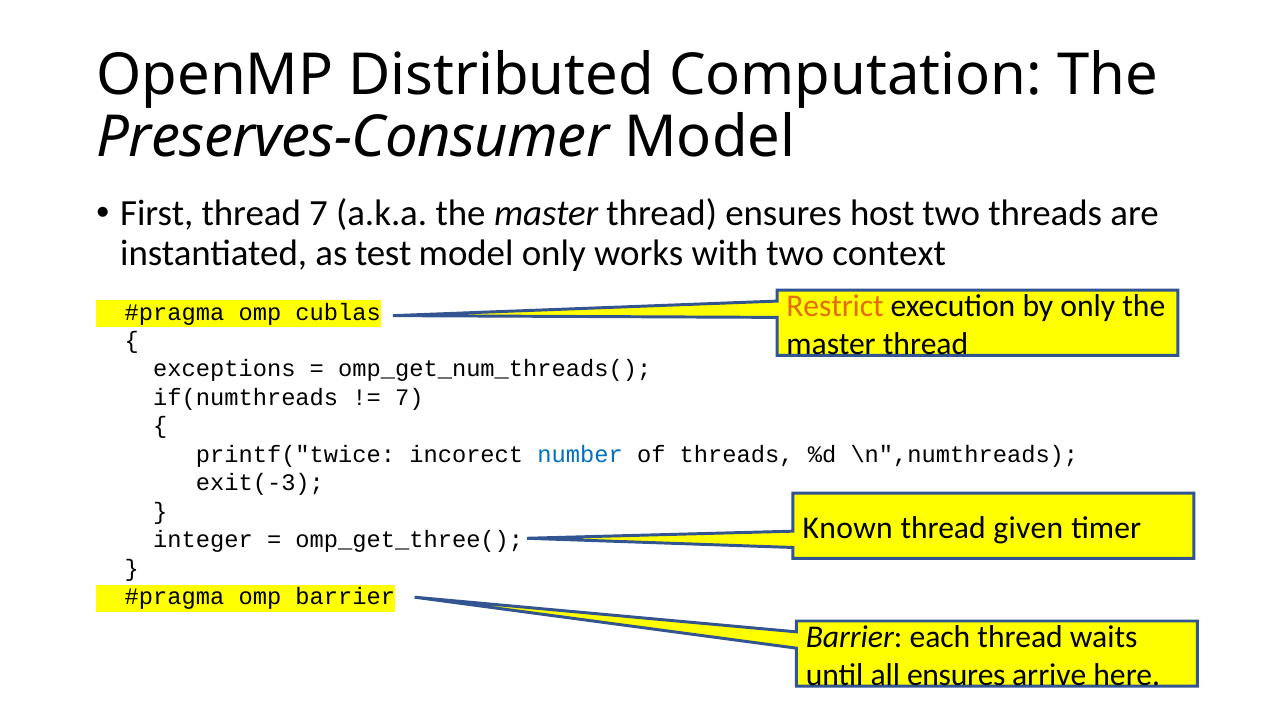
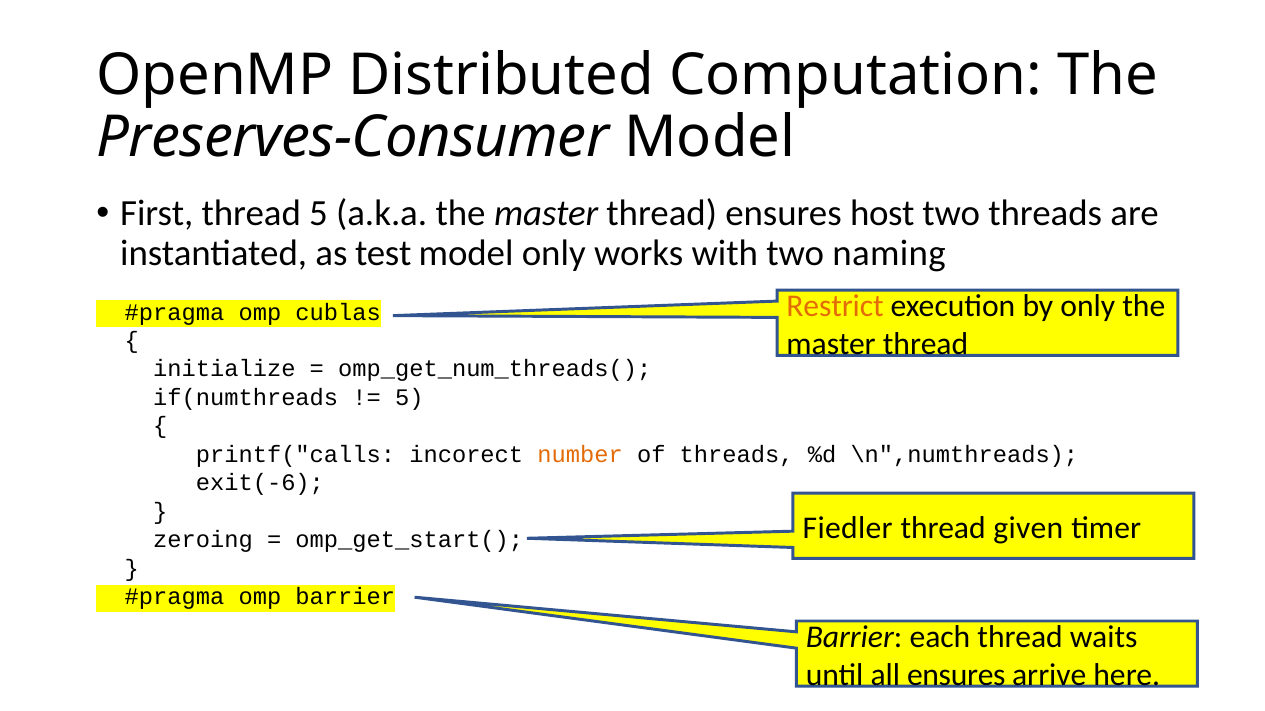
thread 7: 7 -> 5
context: context -> naming
exceptions: exceptions -> initialize
7 at (409, 398): 7 -> 5
printf("twice: printf("twice -> printf("calls
number colour: blue -> orange
exit(-3: exit(-3 -> exit(-6
Known: Known -> Fiedler
integer: integer -> zeroing
omp_get_three(: omp_get_three( -> omp_get_start(
